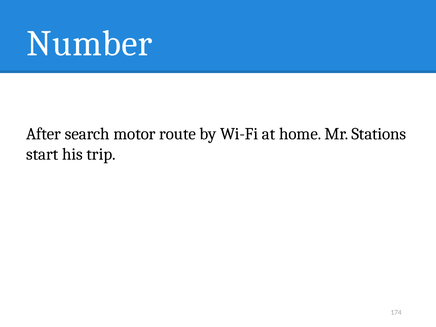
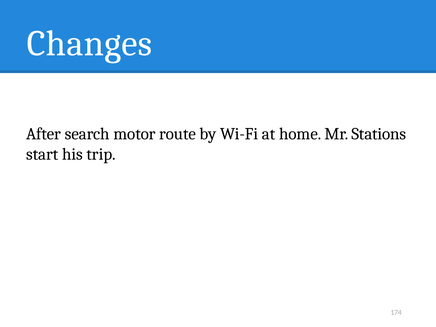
Number: Number -> Changes
